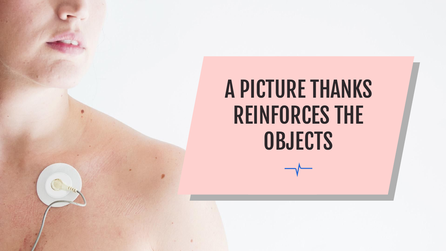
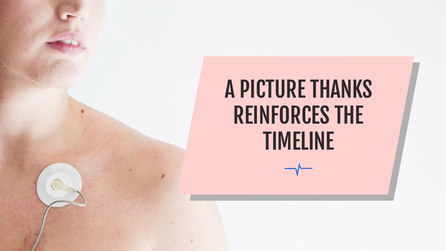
OBJECTS: OBJECTS -> TIMELINE
